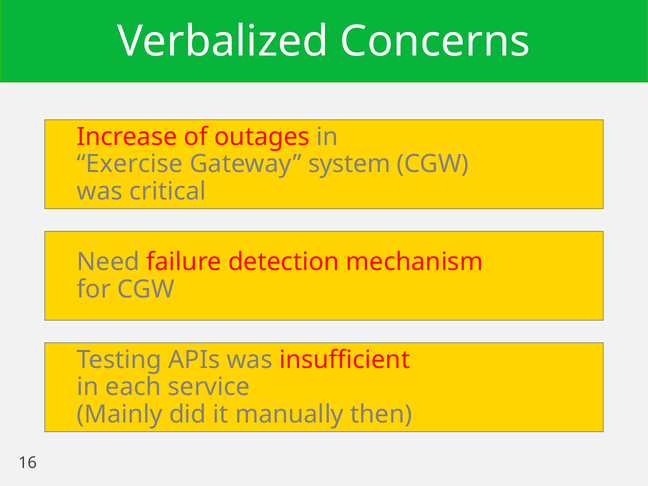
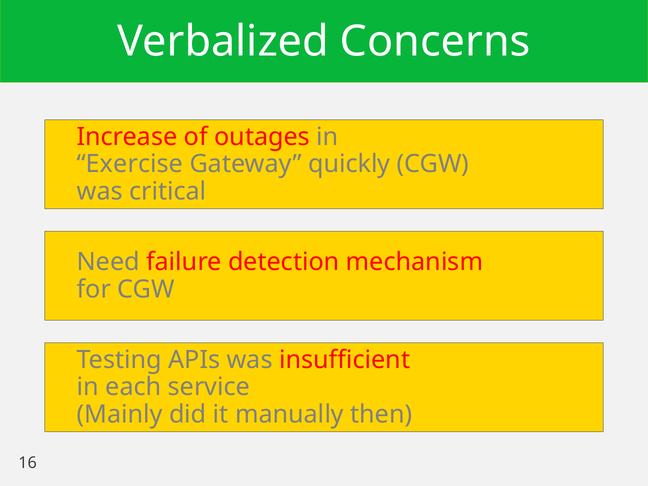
system: system -> quickly
